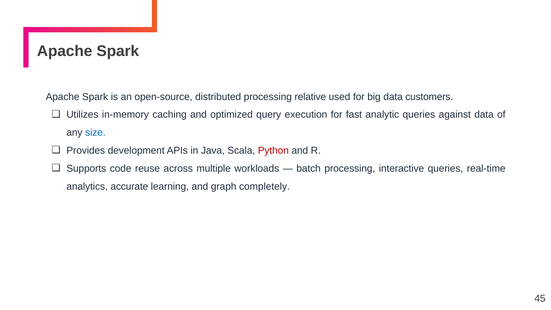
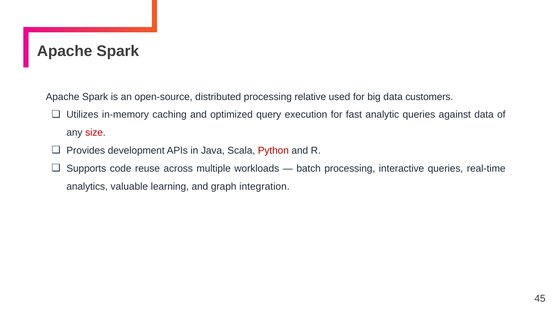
size colour: blue -> red
accurate: accurate -> valuable
completely: completely -> integration
